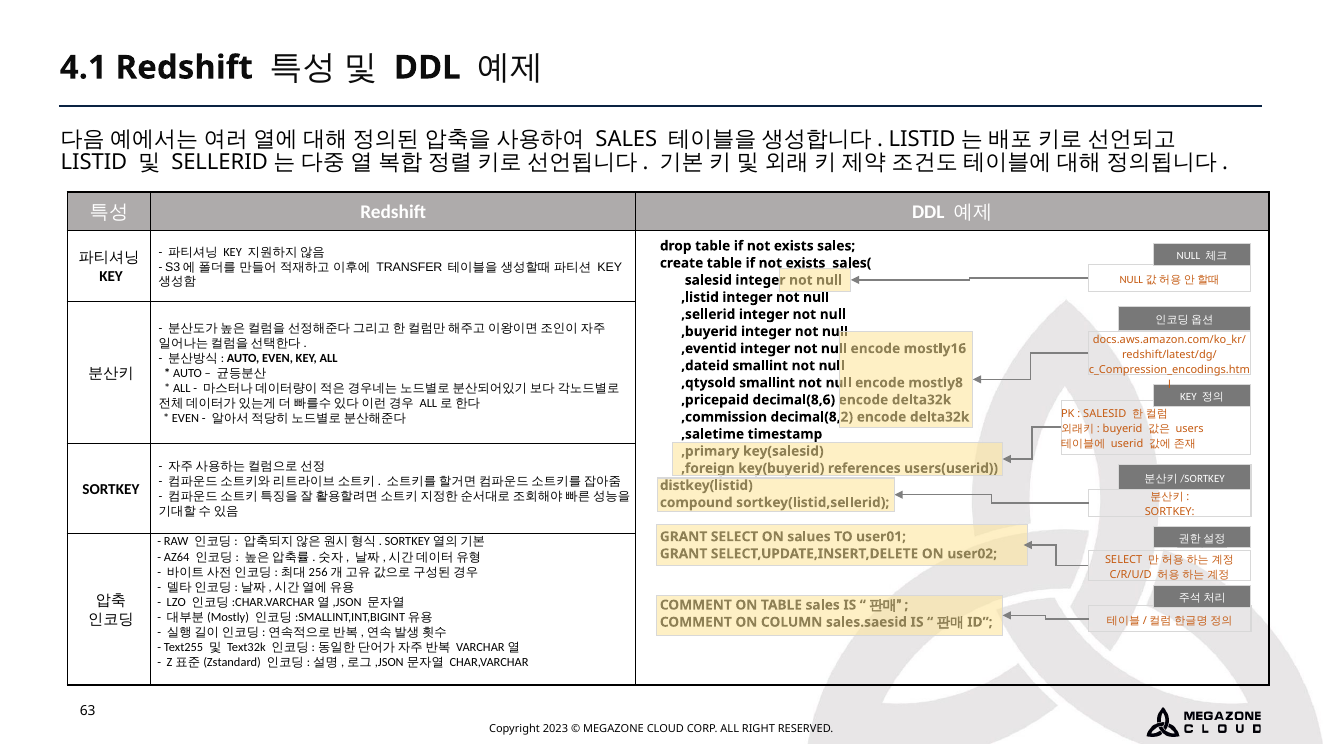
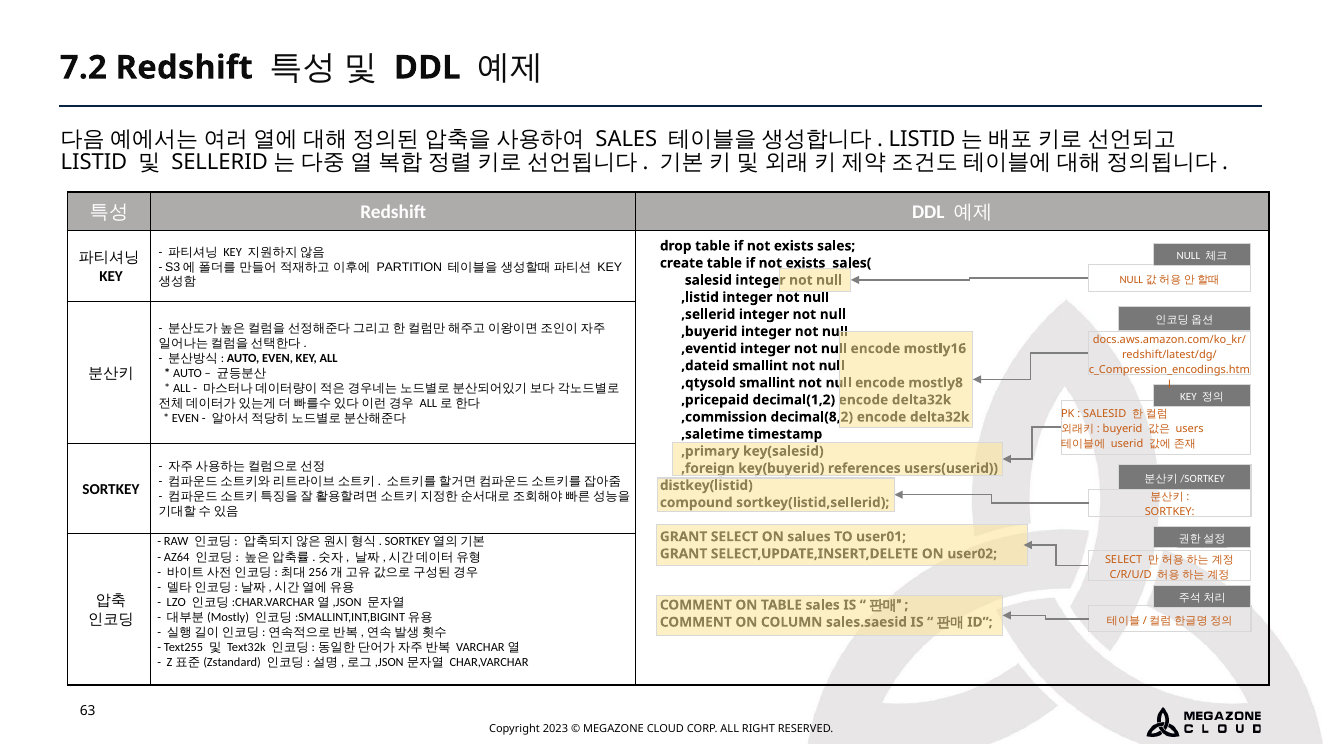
4.1: 4.1 -> 7.2
TRANSFER: TRANSFER -> PARTITION
decimal(8,6: decimal(8,6 -> decimal(1,2
